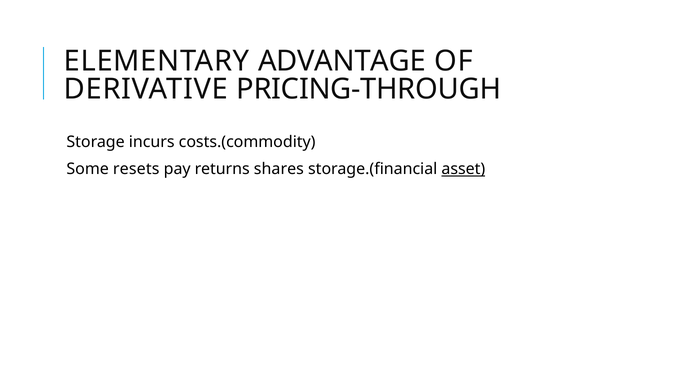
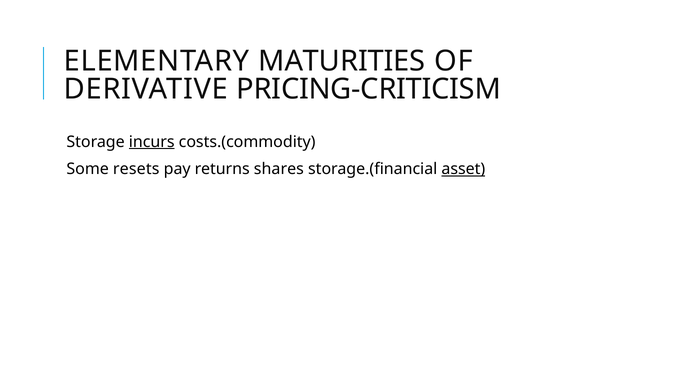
ADVANTAGE: ADVANTAGE -> MATURITIES
PRICING-THROUGH: PRICING-THROUGH -> PRICING-CRITICISM
incurs underline: none -> present
